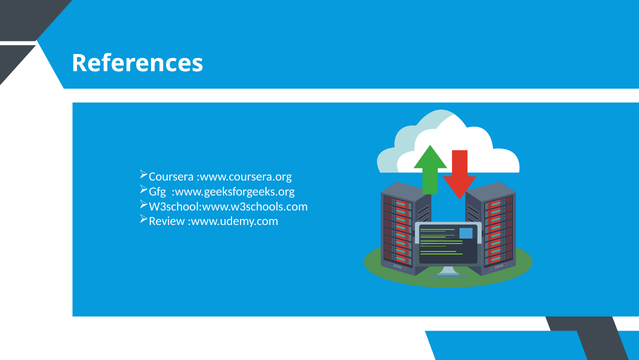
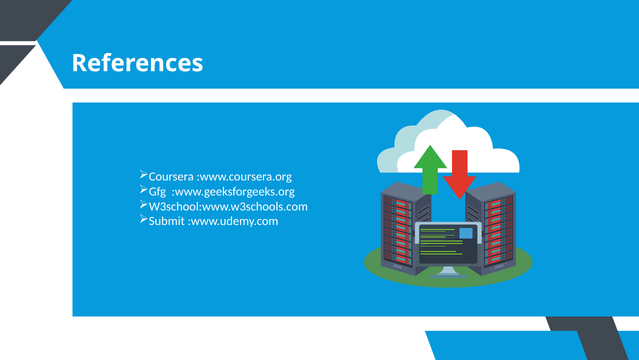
Review: Review -> Submit
